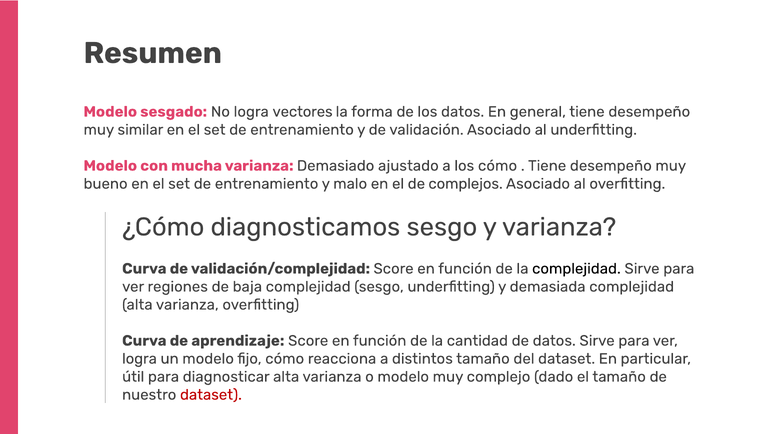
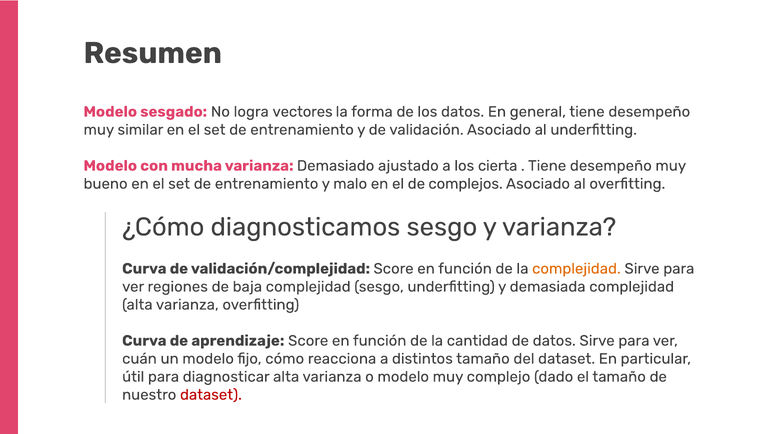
los cómo: cómo -> cierta
complejidad at (576, 268) colour: black -> orange
logra at (140, 358): logra -> cuán
